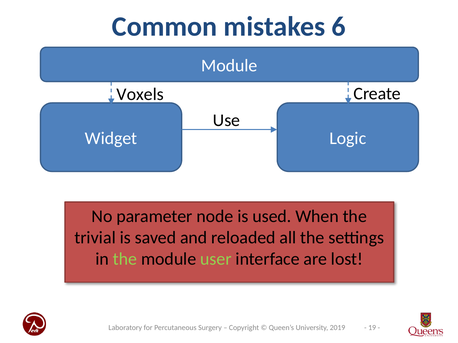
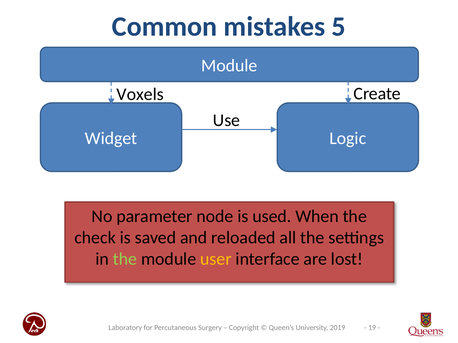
6: 6 -> 5
trivial: trivial -> check
user colour: light green -> yellow
